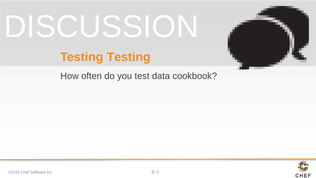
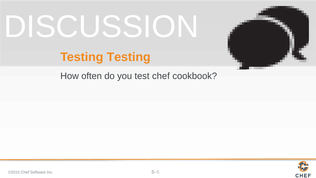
test data: data -> chef
